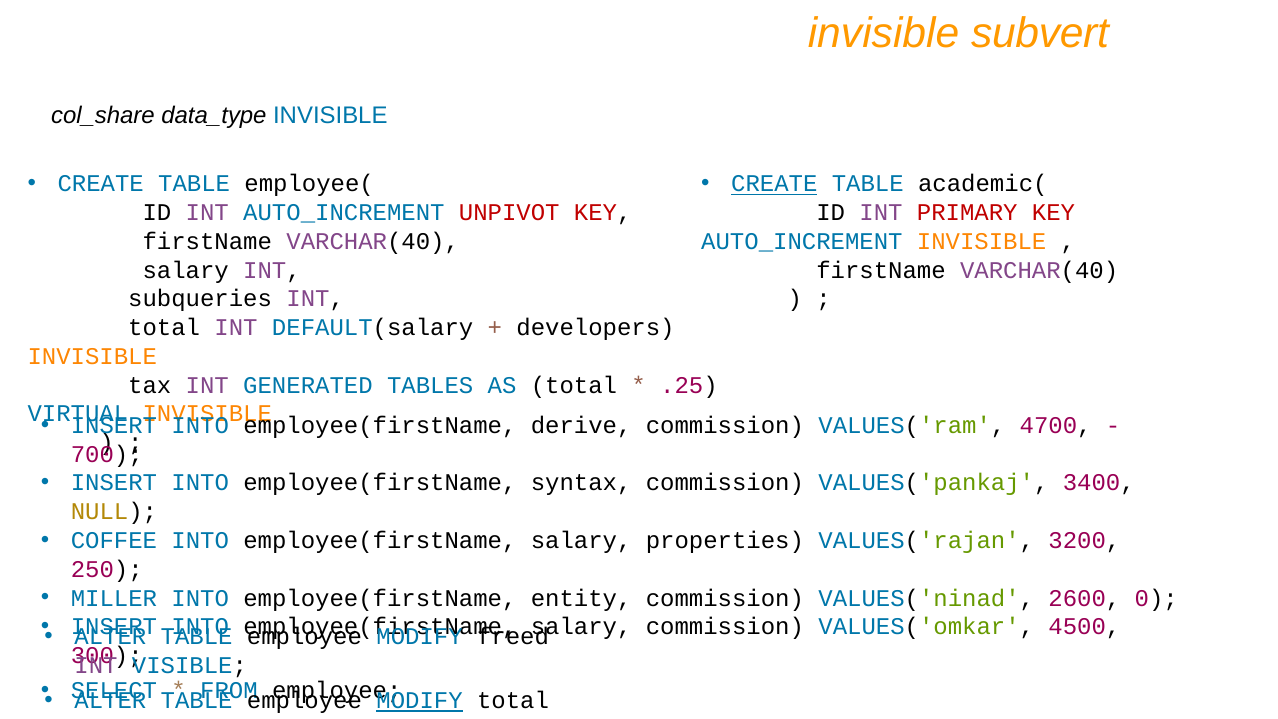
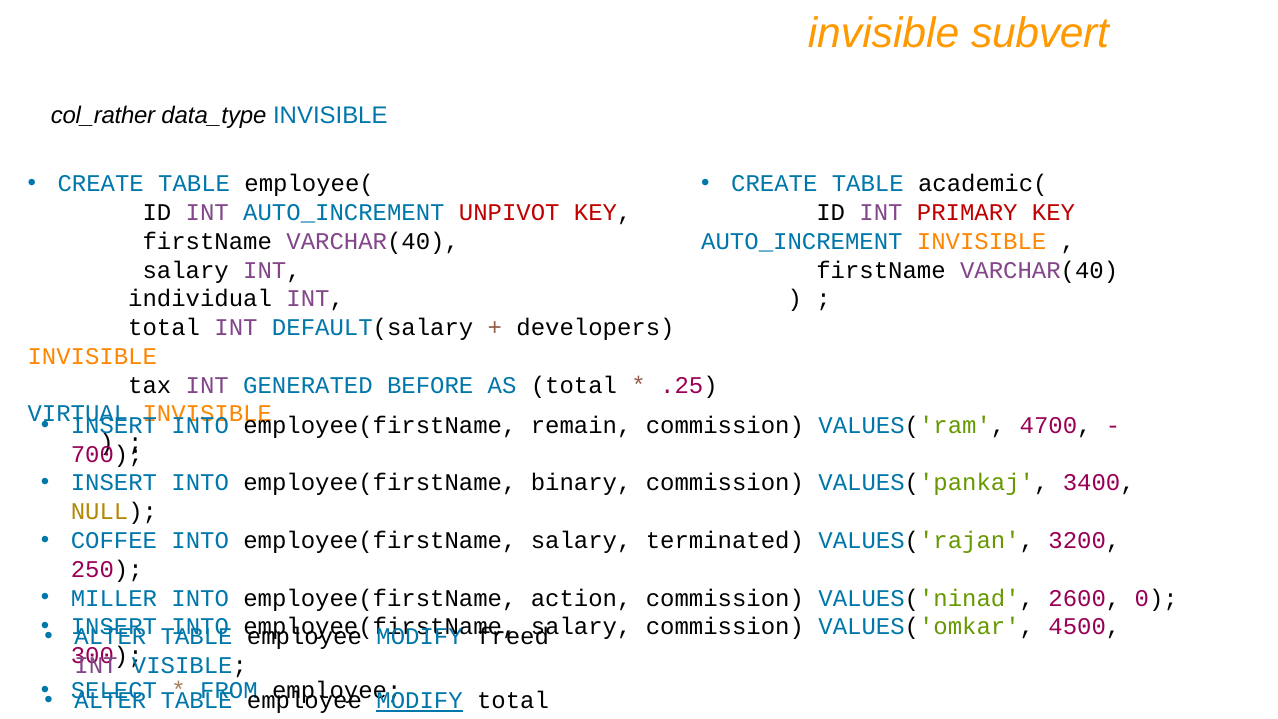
col_share: col_share -> col_rather
CREATE at (774, 184) underline: present -> none
subqueries: subqueries -> individual
TABLES: TABLES -> BEFORE
derive: derive -> remain
syntax: syntax -> binary
properties: properties -> terminated
entity: entity -> action
